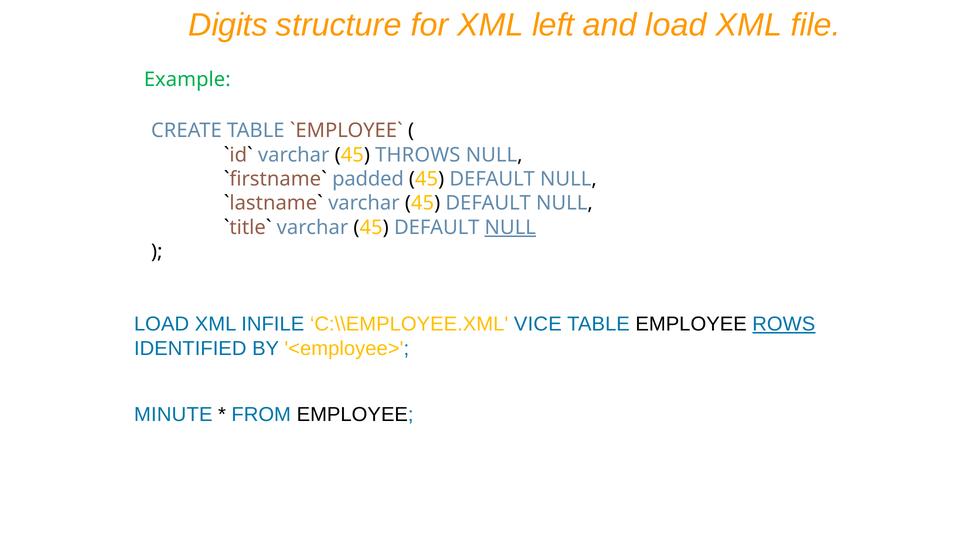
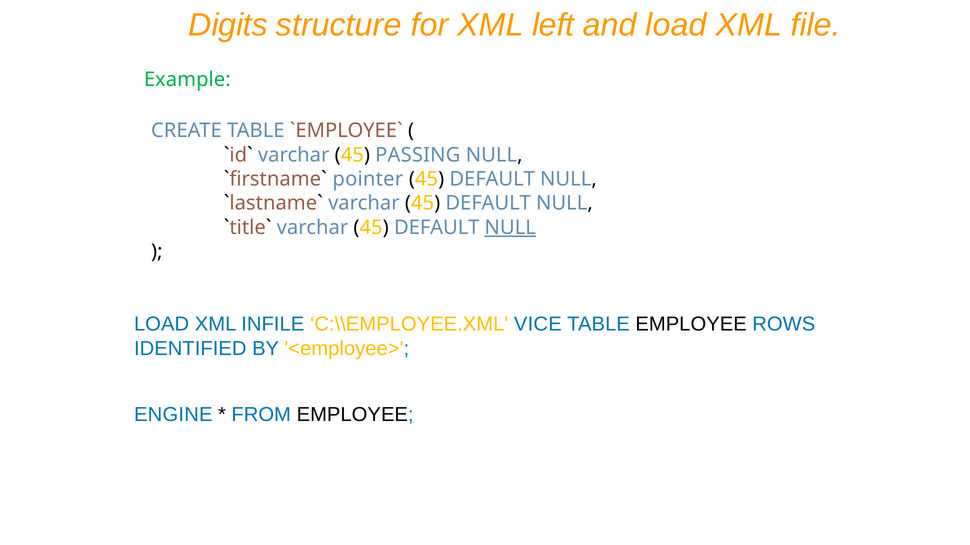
THROWS: THROWS -> PASSING
padded: padded -> pointer
ROWS underline: present -> none
MINUTE: MINUTE -> ENGINE
